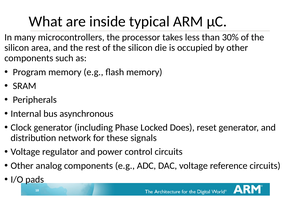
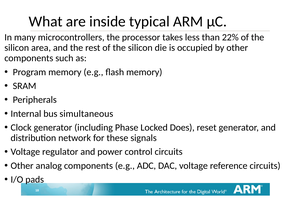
30%: 30% -> 22%
asynchronous: asynchronous -> simultaneous
